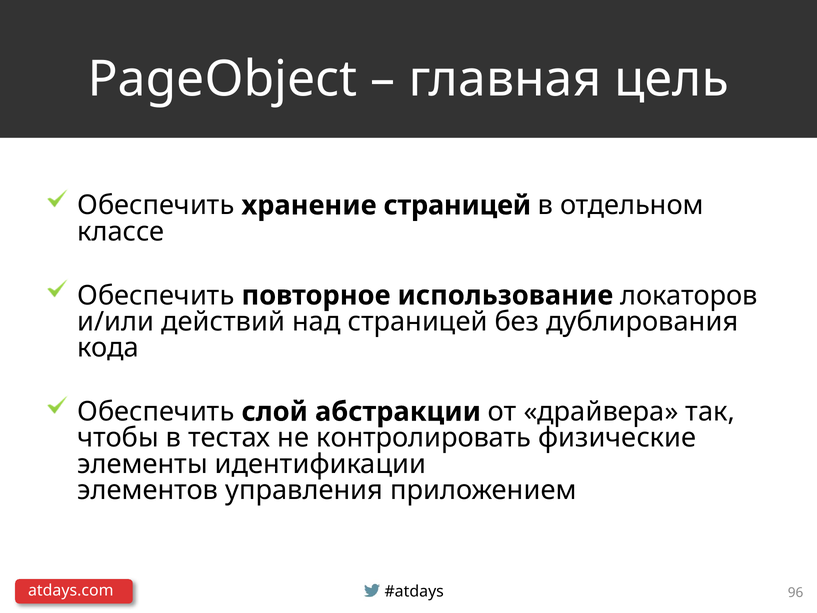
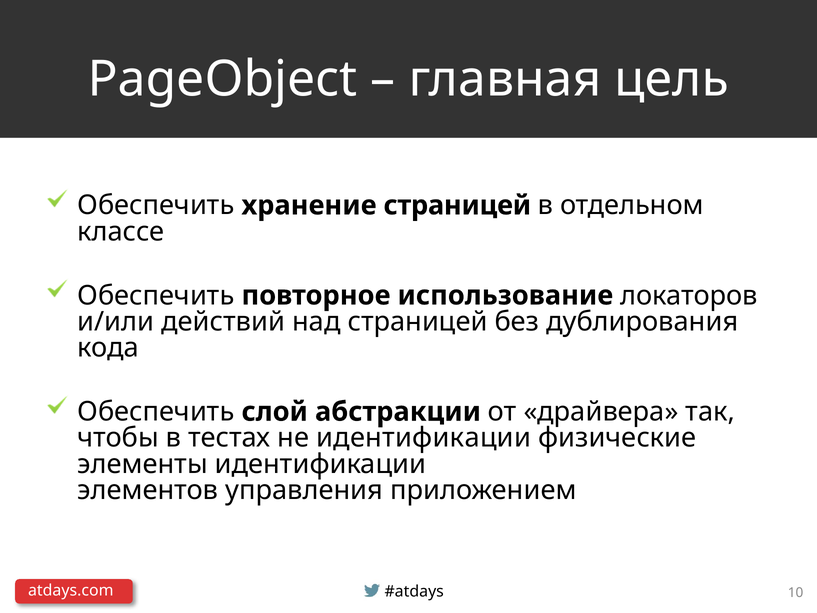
не контролировать: контролировать -> идентификации
96: 96 -> 10
